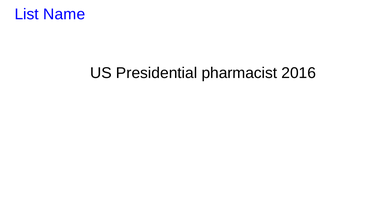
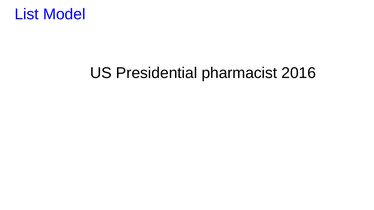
Name: Name -> Model
